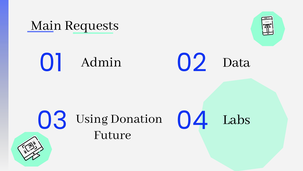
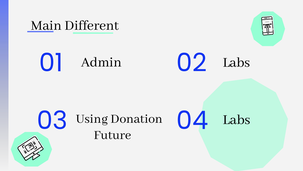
Requests: Requests -> Different
Data at (236, 62): Data -> Labs
